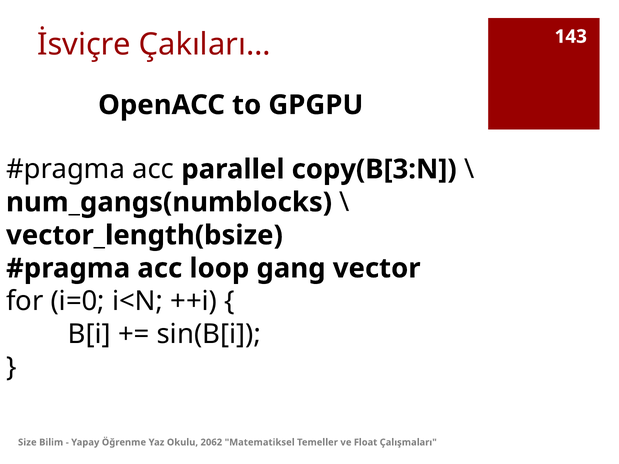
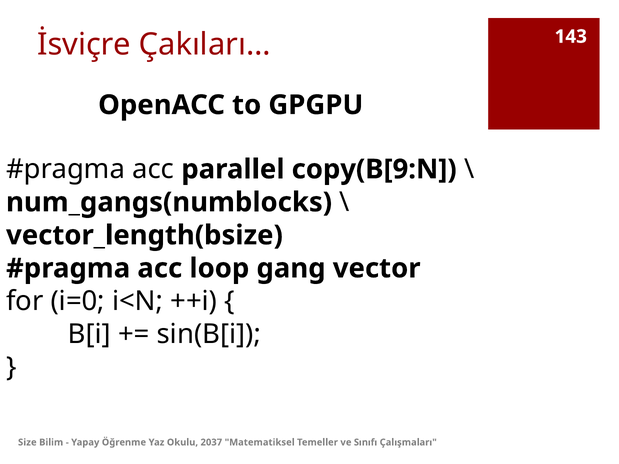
copy(B[3:N: copy(B[3:N -> copy(B[9:N
2062: 2062 -> 2037
Float: Float -> Sınıfı
